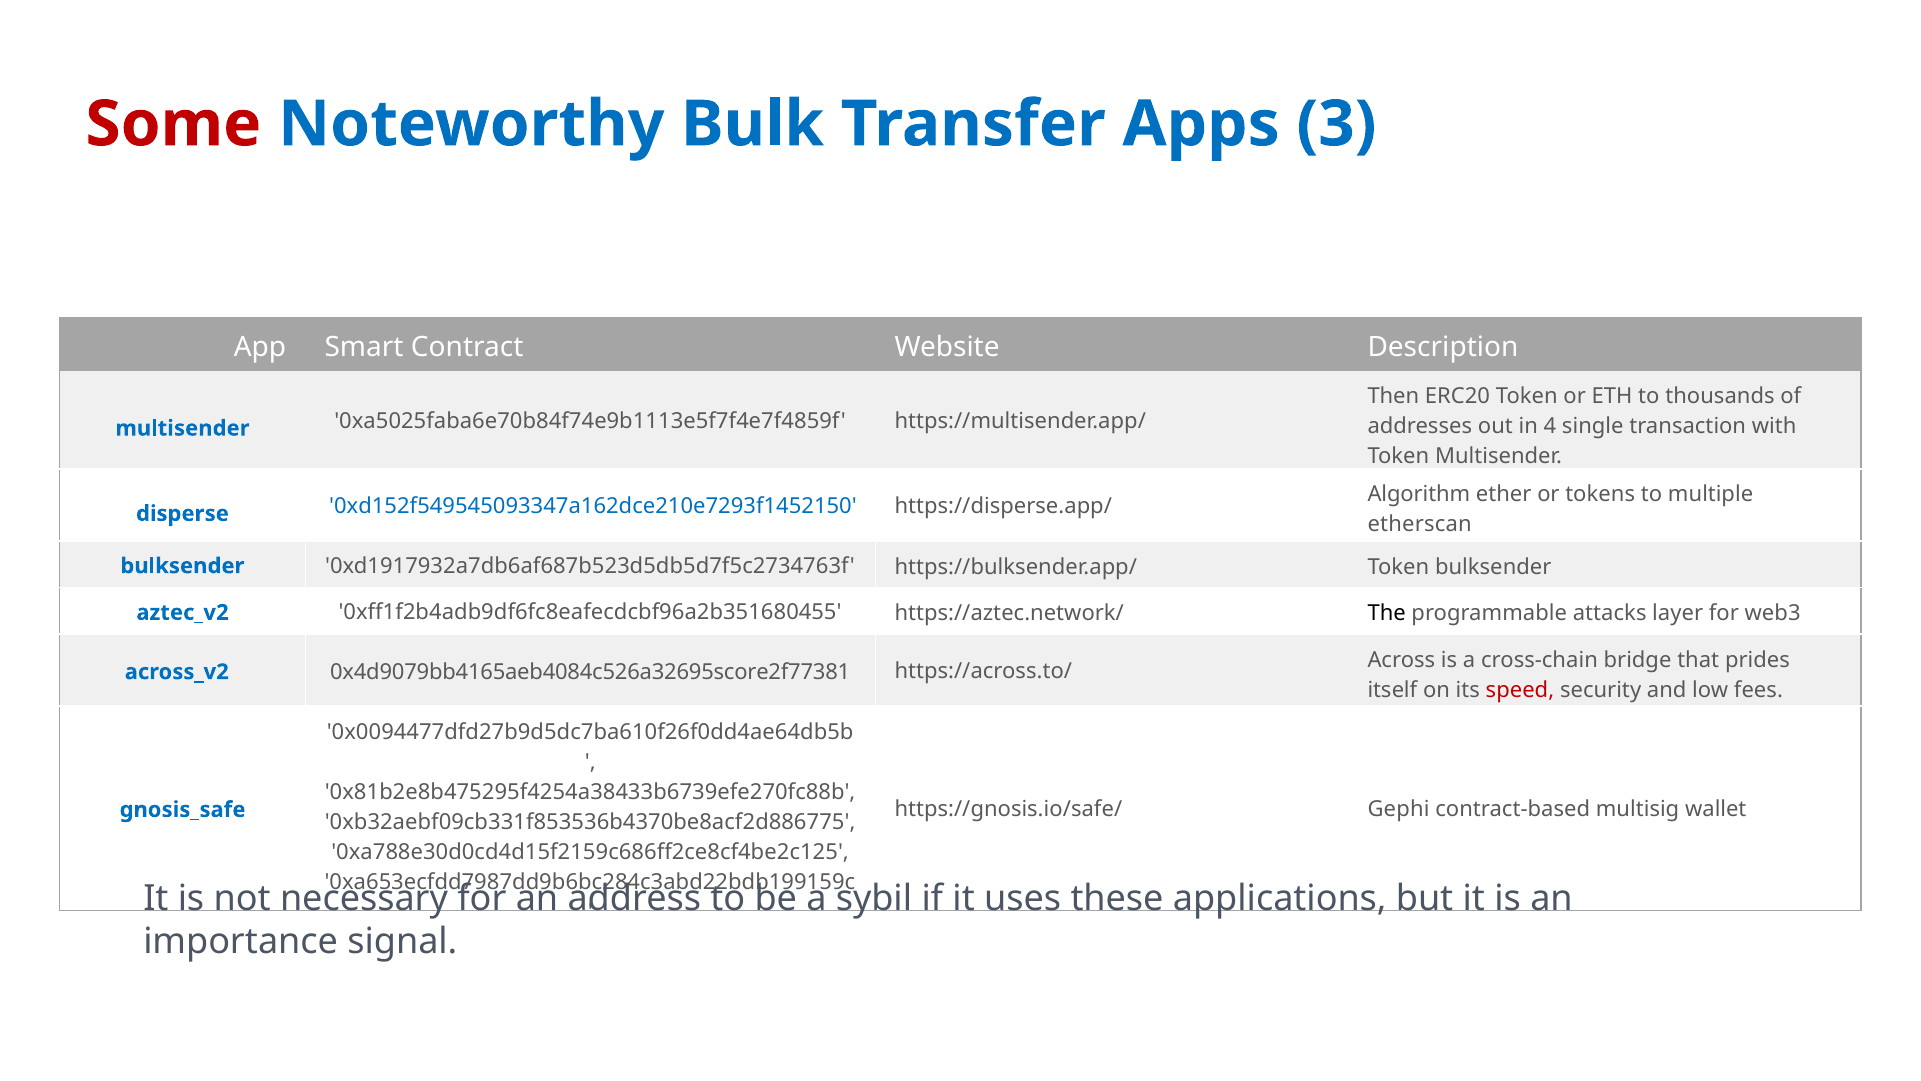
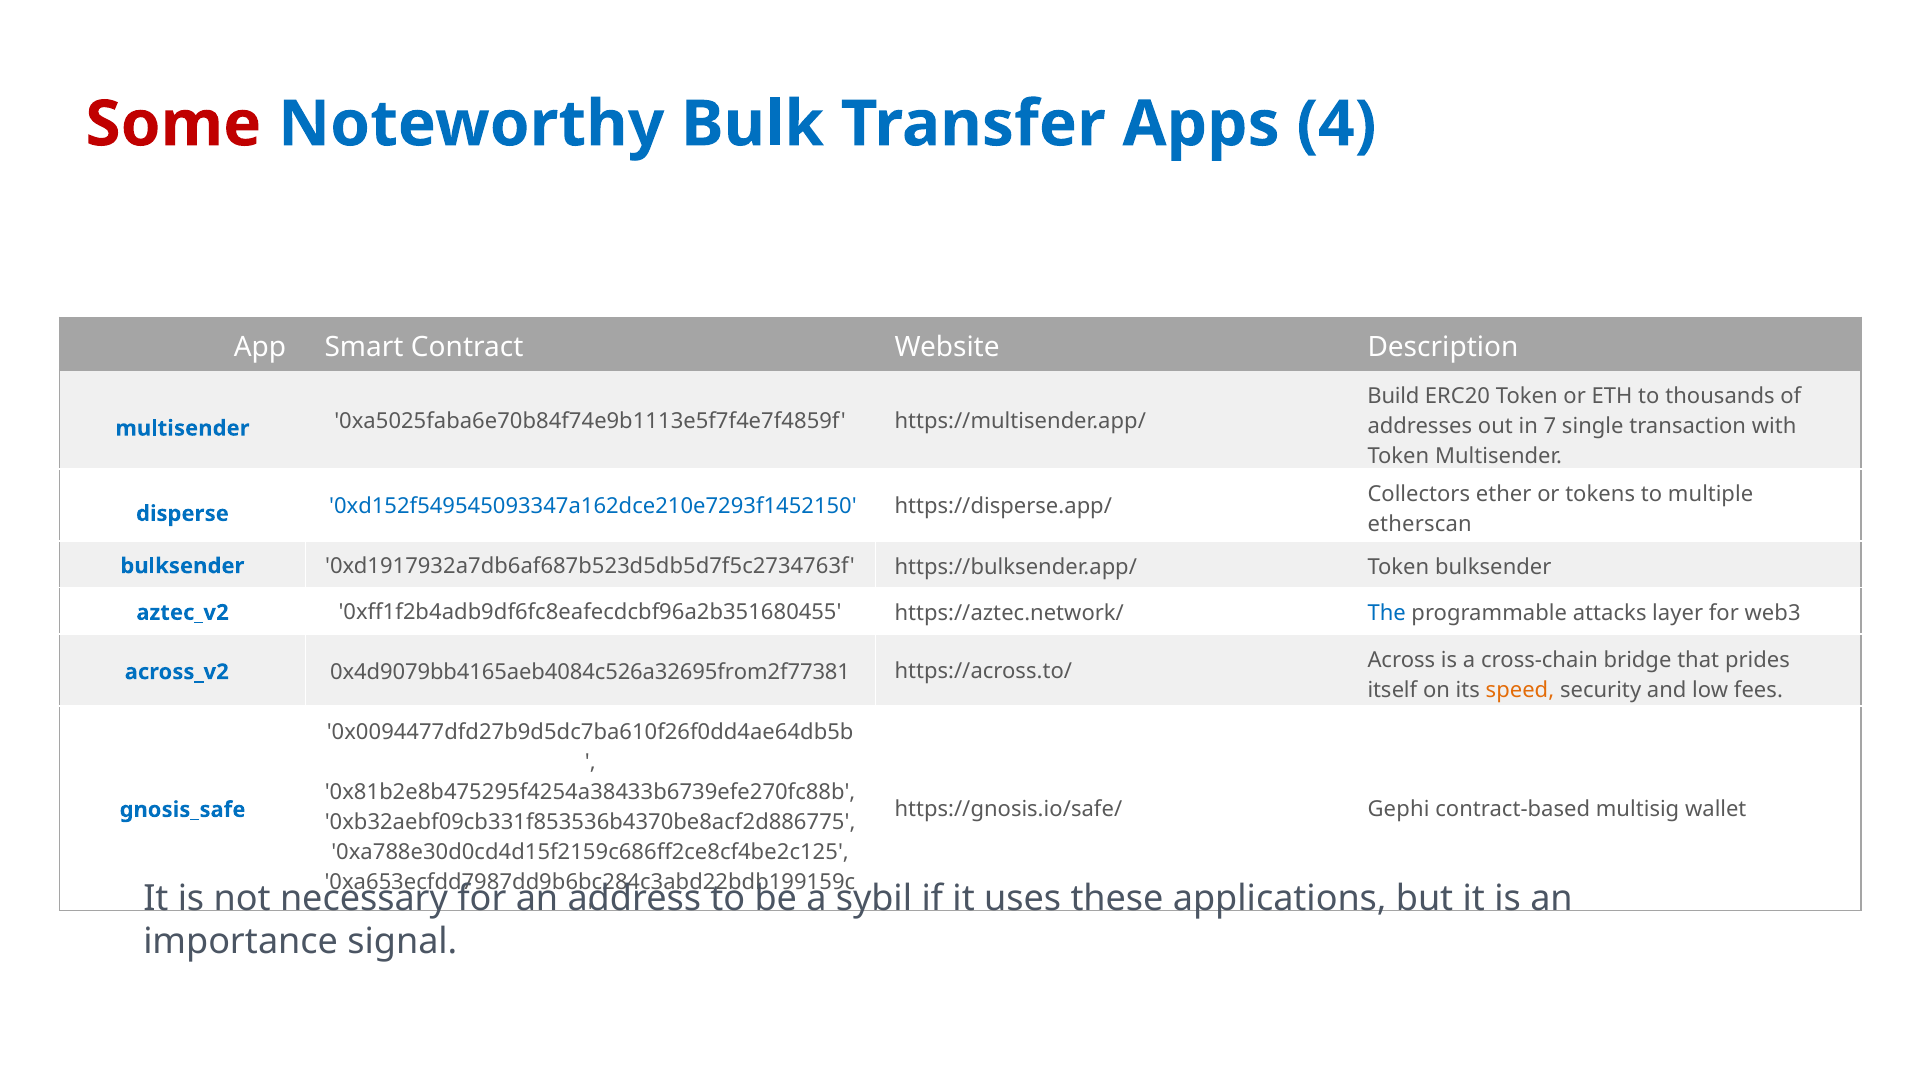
3: 3 -> 4
Then: Then -> Build
4: 4 -> 7
Algorithm: Algorithm -> Collectors
The colour: black -> blue
0x4d9079bb4165aeb4084c526a32695score2f77381: 0x4d9079bb4165aeb4084c526a32695score2f77381 -> 0x4d9079bb4165aeb4084c526a32695from2f77381
speed colour: red -> orange
